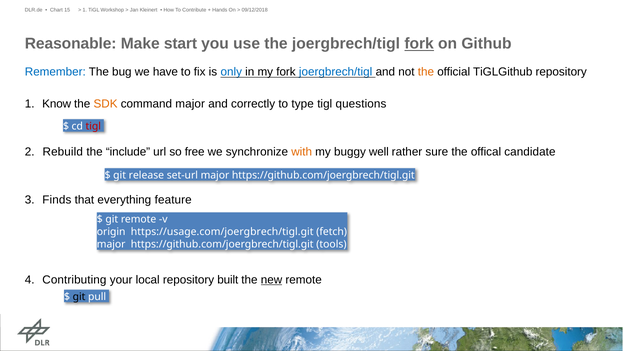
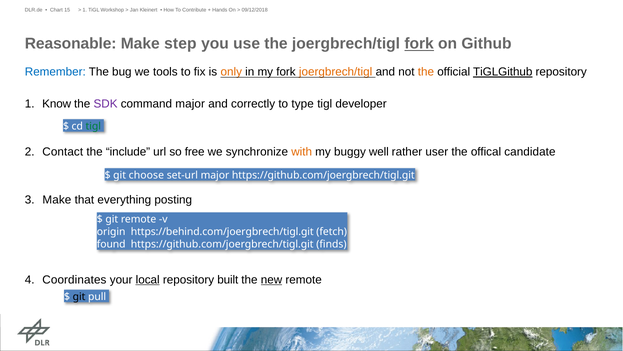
start: start -> step
have: have -> tools
only colour: blue -> orange
joergbrech/tigl at (336, 72) colour: blue -> orange
TiGLGithub underline: none -> present
SDK colour: orange -> purple
questions: questions -> developer
tigl at (93, 126) colour: red -> green
Rebuild: Rebuild -> Contact
sure: sure -> user
release: release -> choose
Finds at (57, 199): Finds -> Make
feature: feature -> posting
https://usage.com/joergbrech/tigl.git: https://usage.com/joergbrech/tigl.git -> https://behind.com/joergbrech/tigl.git
major at (111, 244): major -> found
tools: tools -> finds
Contributing: Contributing -> Coordinates
local underline: none -> present
